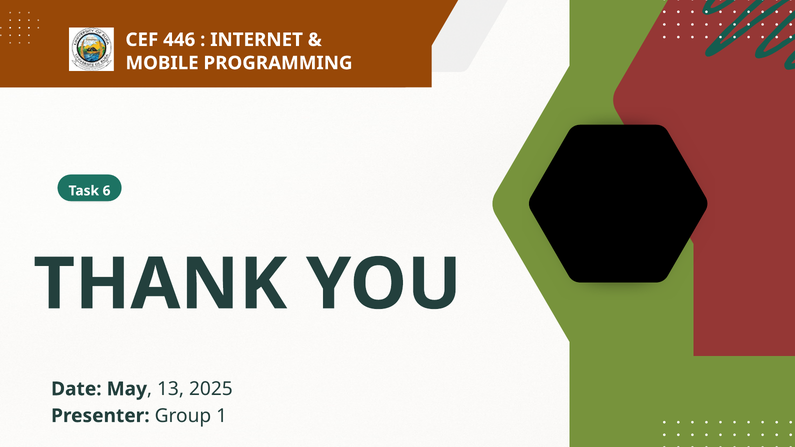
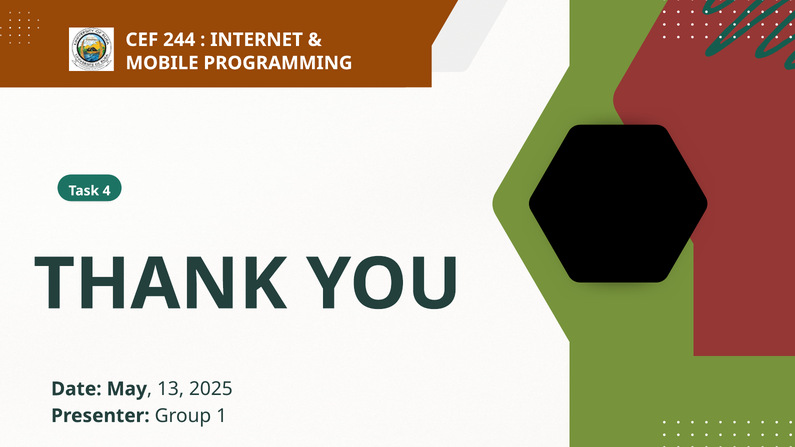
446: 446 -> 244
6: 6 -> 4
